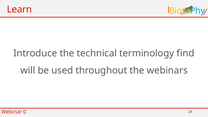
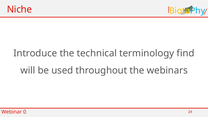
Learn: Learn -> Niche
